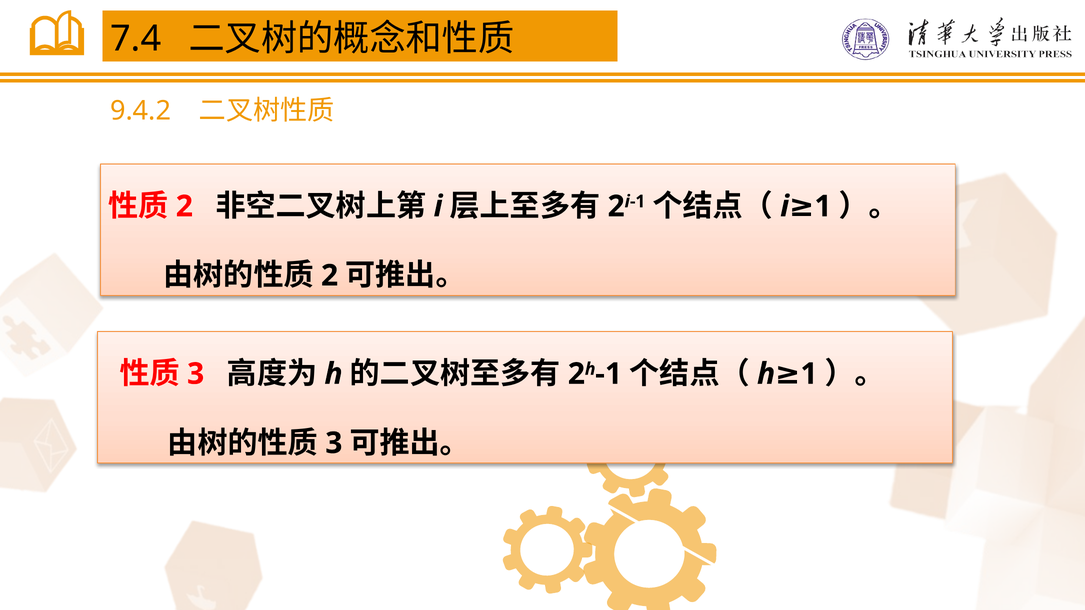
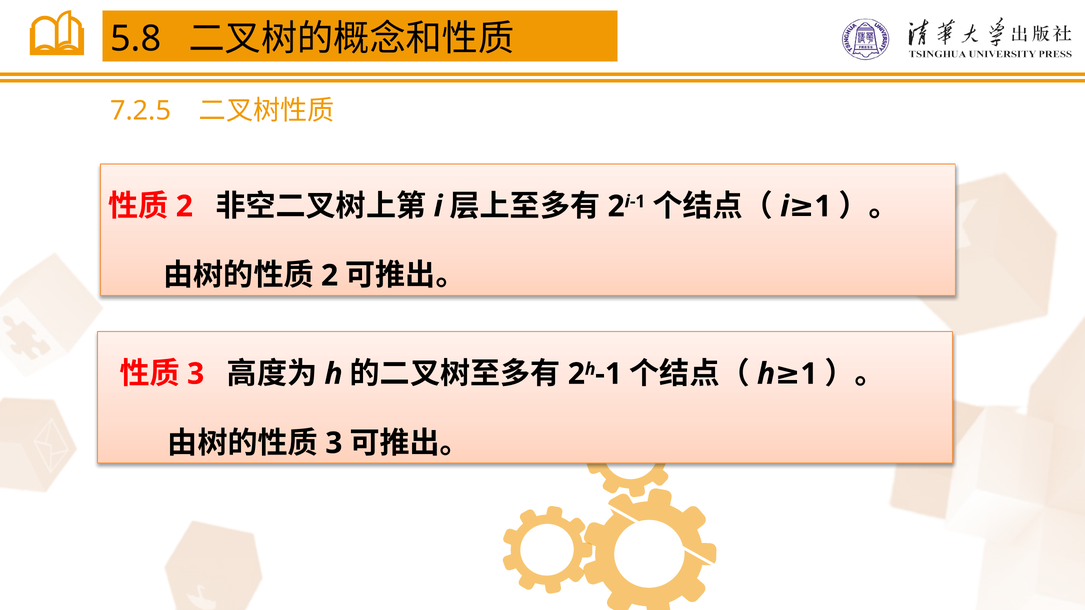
7.4: 7.4 -> 5.8
9.4.2: 9.4.2 -> 7.2.5
